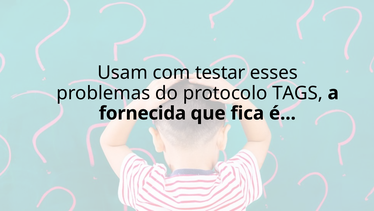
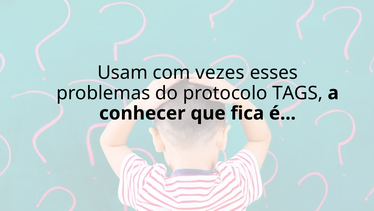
testar: testar -> vezes
fornecida: fornecida -> conhecer
